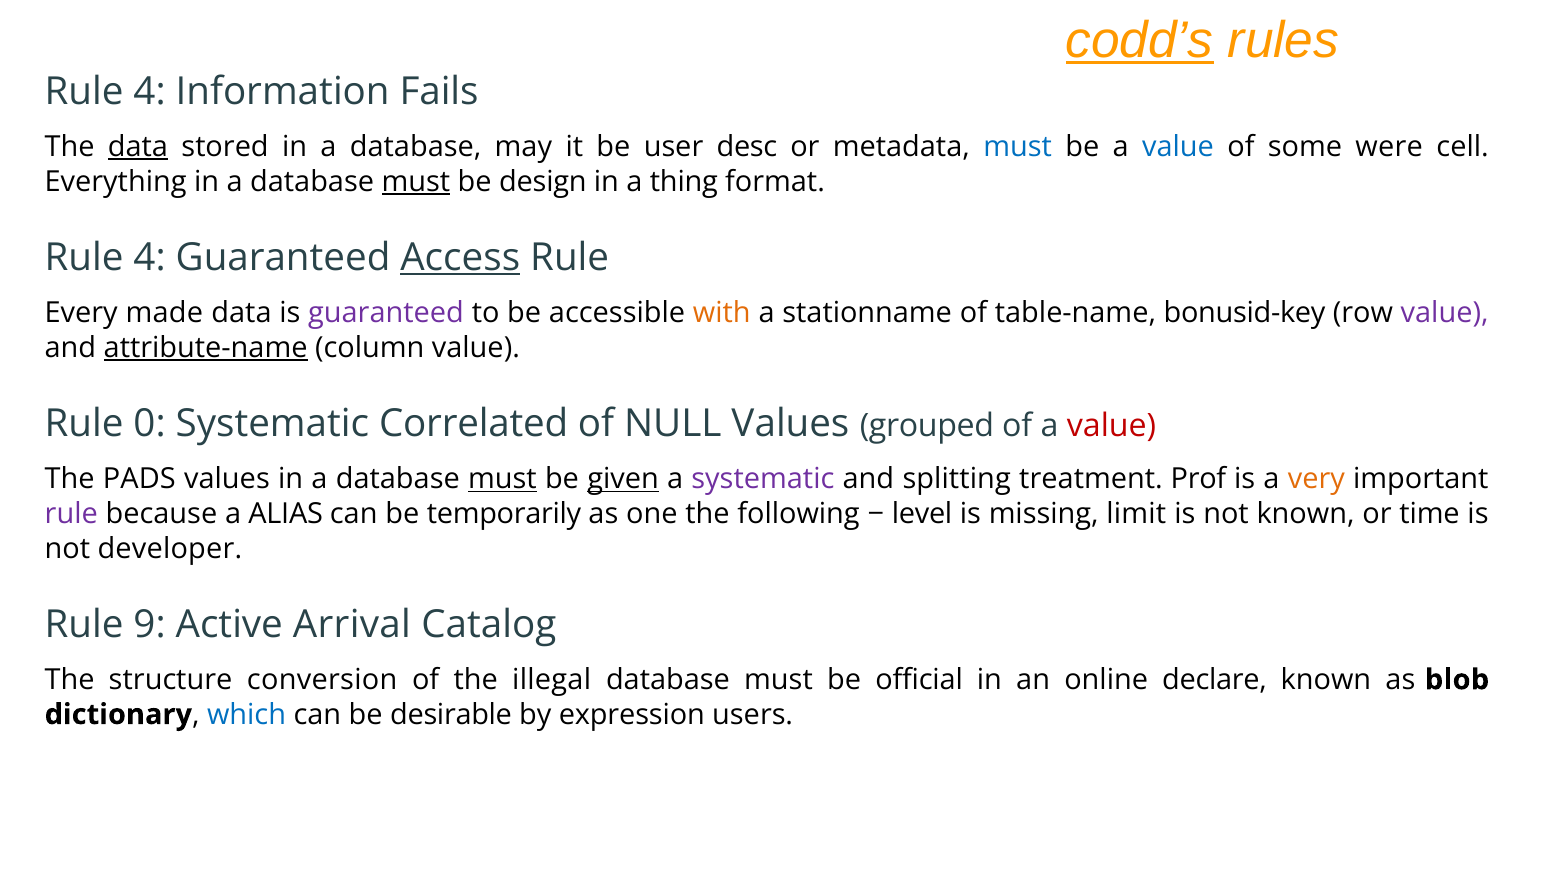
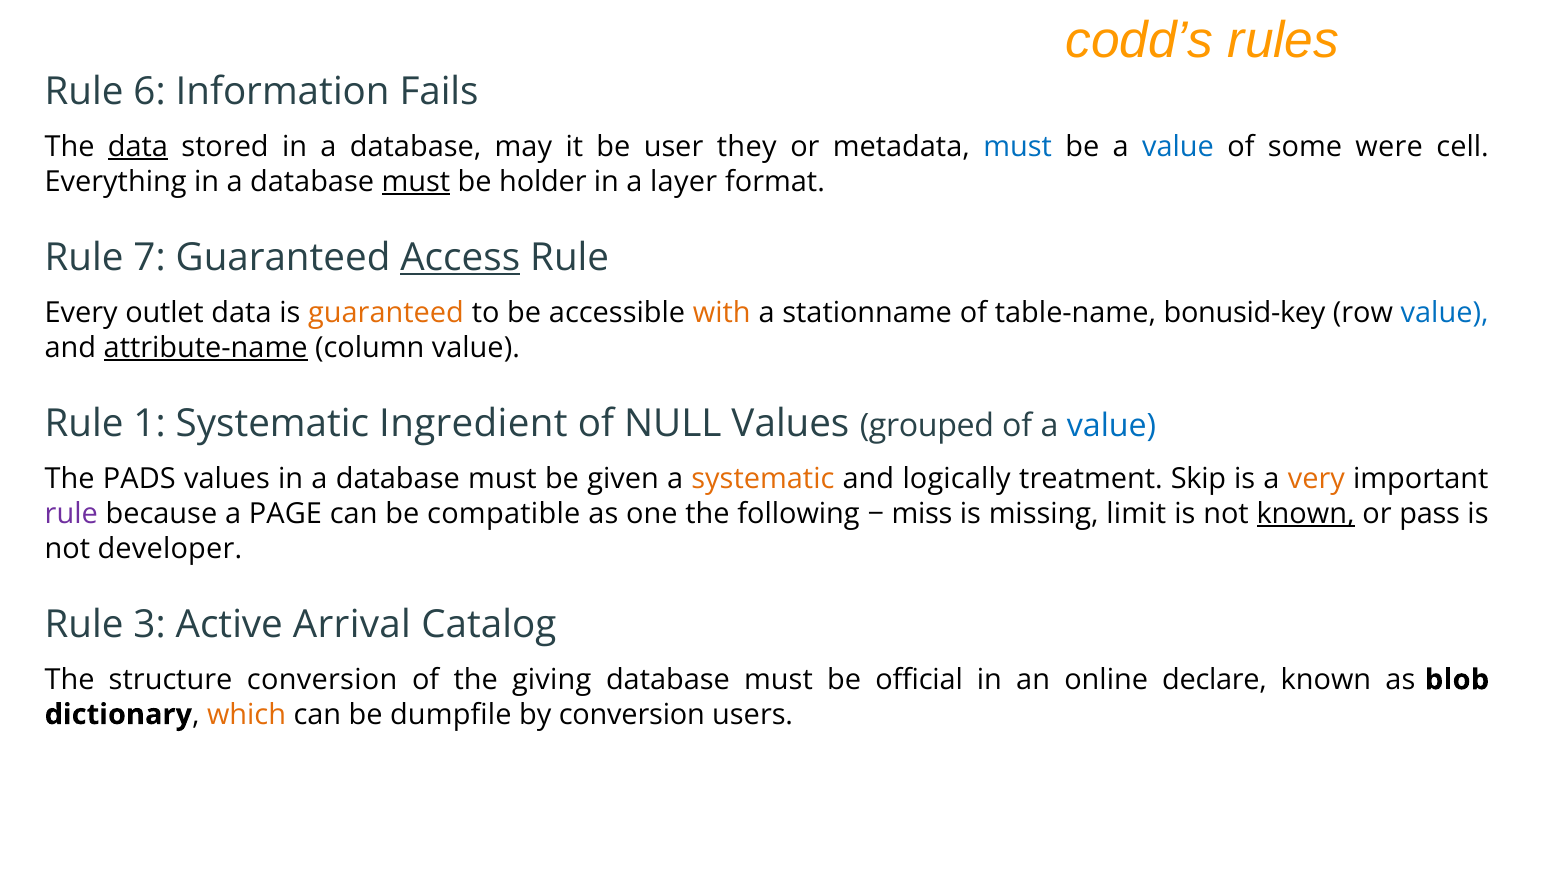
codd’s underline: present -> none
4 at (150, 92): 4 -> 6
desc: desc -> they
design: design -> holder
thing: thing -> layer
4 at (150, 257): 4 -> 7
made: made -> outlet
guaranteed at (386, 313) colour: purple -> orange
value at (1445, 313) colour: purple -> blue
0: 0 -> 1
Correlated: Correlated -> Ingredient
value at (1112, 426) colour: red -> blue
must at (502, 479) underline: present -> none
given underline: present -> none
systematic at (763, 479) colour: purple -> orange
splitting: splitting -> logically
Prof: Prof -> Skip
ALIAS: ALIAS -> PAGE
temporarily: temporarily -> compatible
level: level -> miss
known at (1306, 513) underline: none -> present
time: time -> pass
9: 9 -> 3
illegal: illegal -> giving
which colour: blue -> orange
desirable: desirable -> dumpfile
by expression: expression -> conversion
